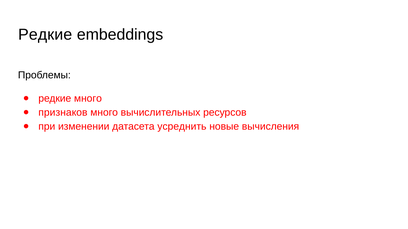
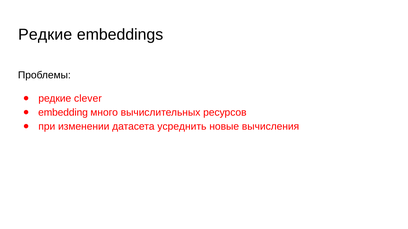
редкие много: много -> clever
признаков: признаков -> embedding
